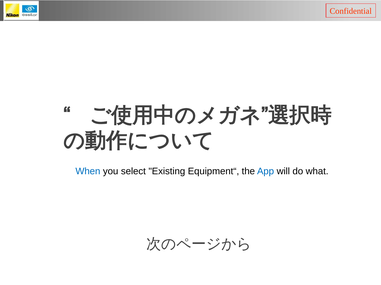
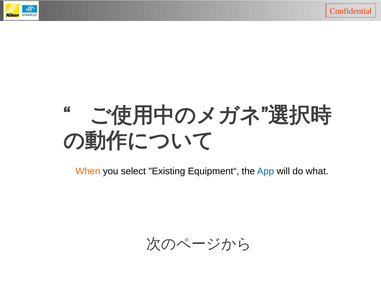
When colour: blue -> orange
